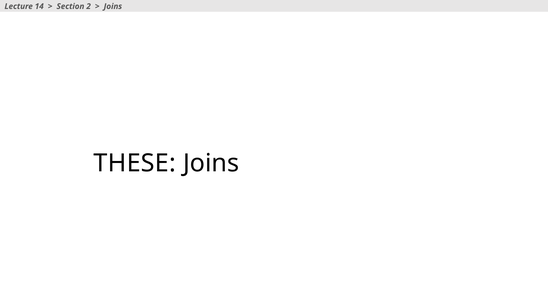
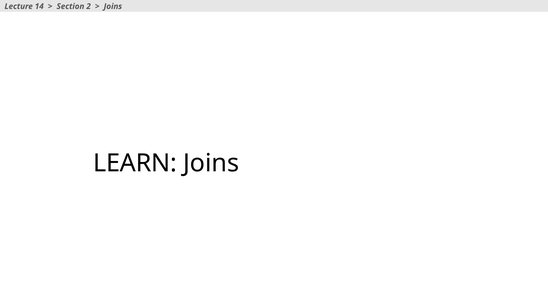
THESE: THESE -> LEARN
